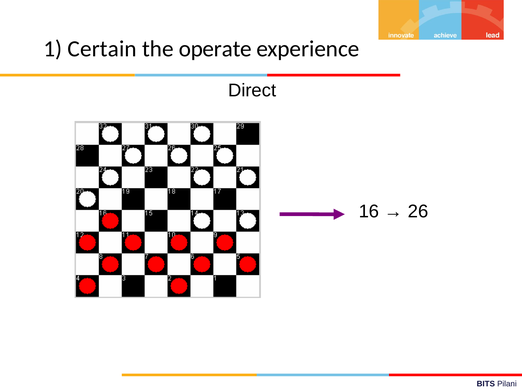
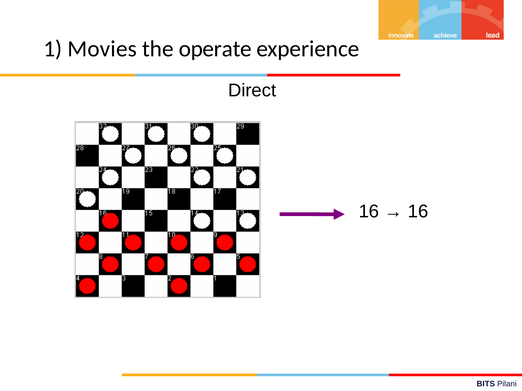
Certain: Certain -> Movies
26 at (418, 212): 26 -> 16
